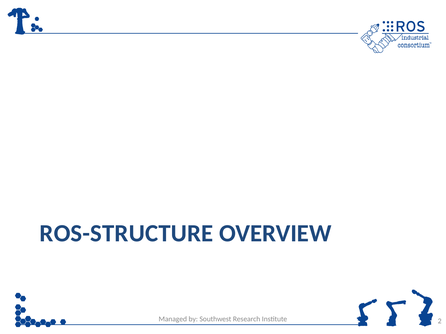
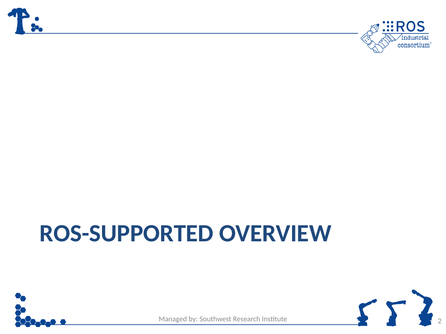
ROS-STRUCTURE: ROS-STRUCTURE -> ROS-SUPPORTED
